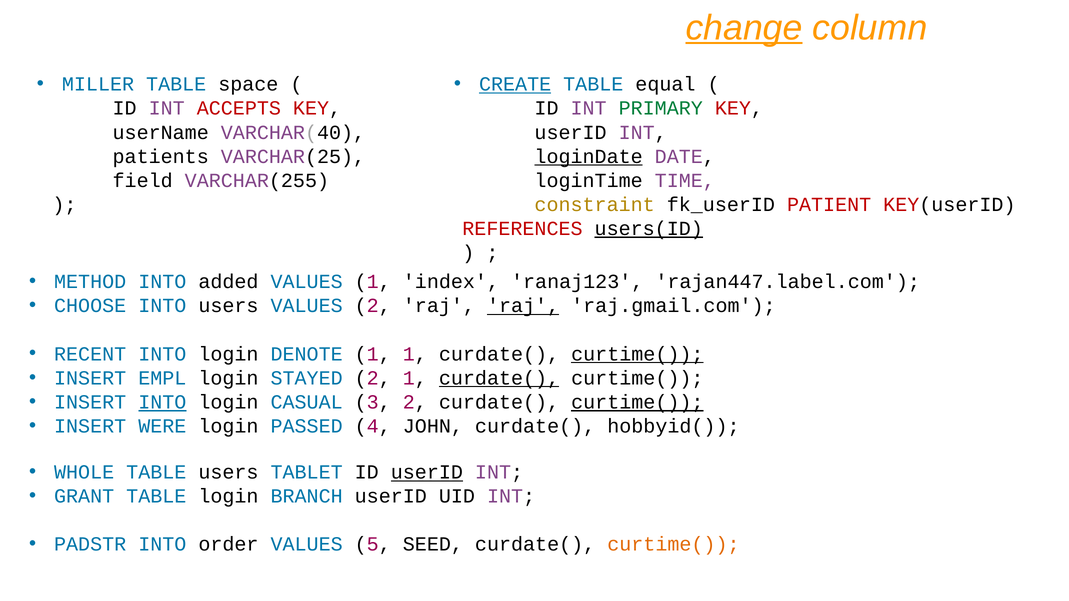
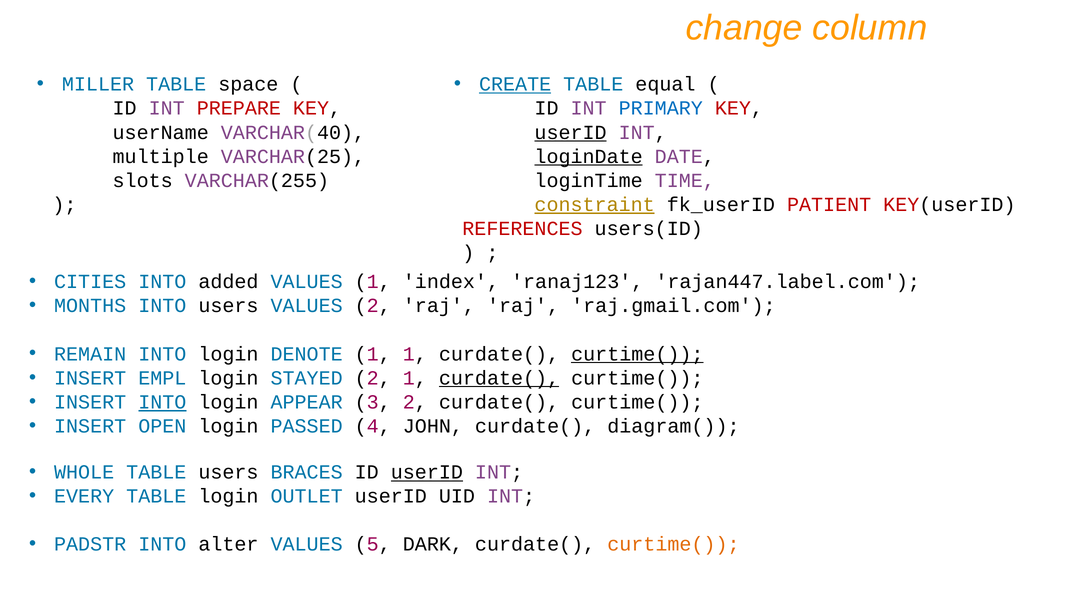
change underline: present -> none
ACCEPTS: ACCEPTS -> PREPARE
PRIMARY colour: green -> blue
userID at (571, 132) underline: none -> present
patients: patients -> multiple
field: field -> slots
constraint underline: none -> present
users(ID underline: present -> none
METHOD: METHOD -> CITIES
CHOOSE: CHOOSE -> MONTHS
raj at (523, 306) underline: present -> none
RECENT: RECENT -> REMAIN
CASUAL: CASUAL -> APPEAR
curtime( at (637, 402) underline: present -> none
WERE: WERE -> OPEN
hobbyid(: hobbyid( -> diagram(
TABLET: TABLET -> BRACES
GRANT: GRANT -> EVERY
BRANCH: BRANCH -> OUTLET
order: order -> alter
SEED: SEED -> DARK
